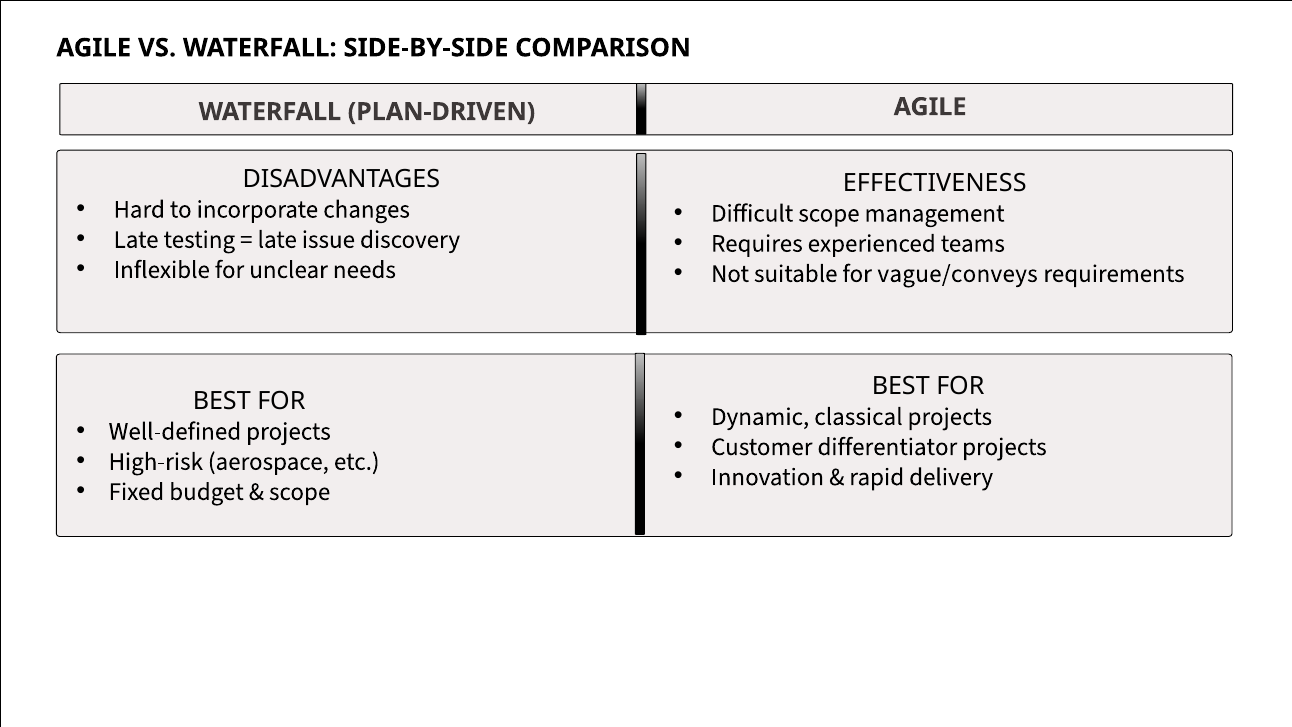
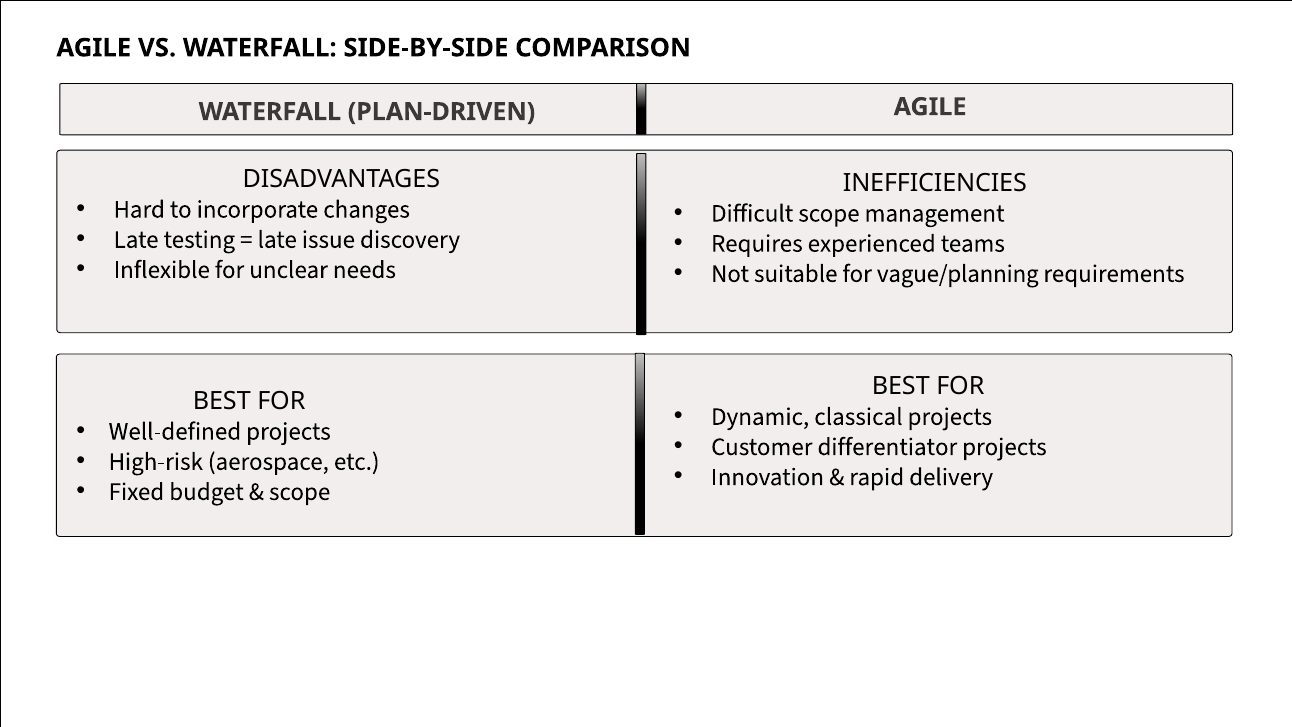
EFFECTIVENESS: EFFECTIVENESS -> INEFFICIENCIES
vague/conveys: vague/conveys -> vague/planning
